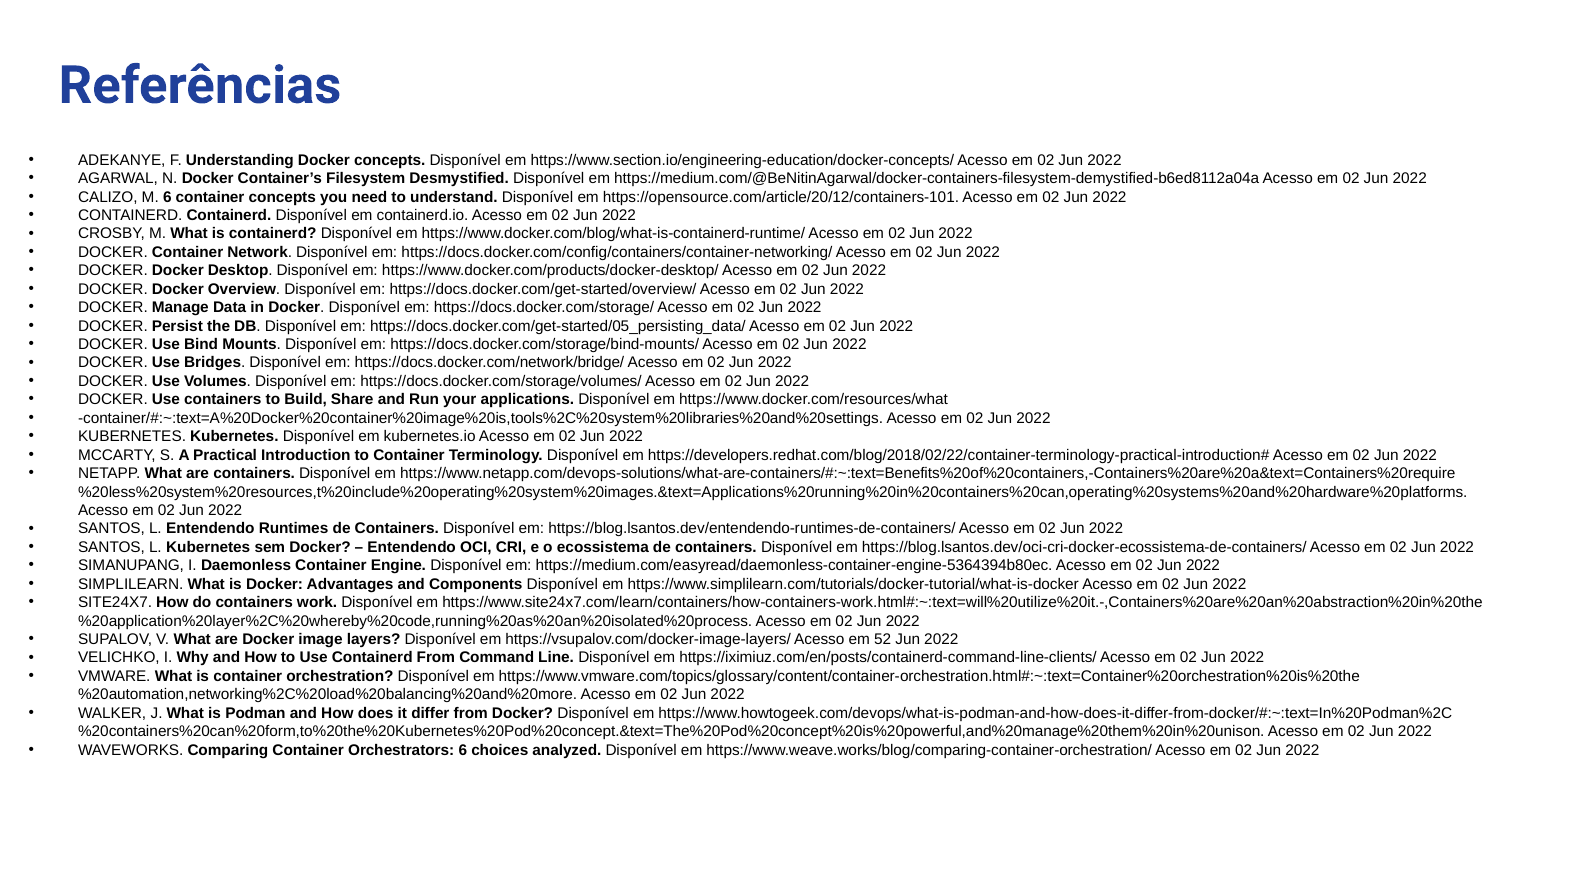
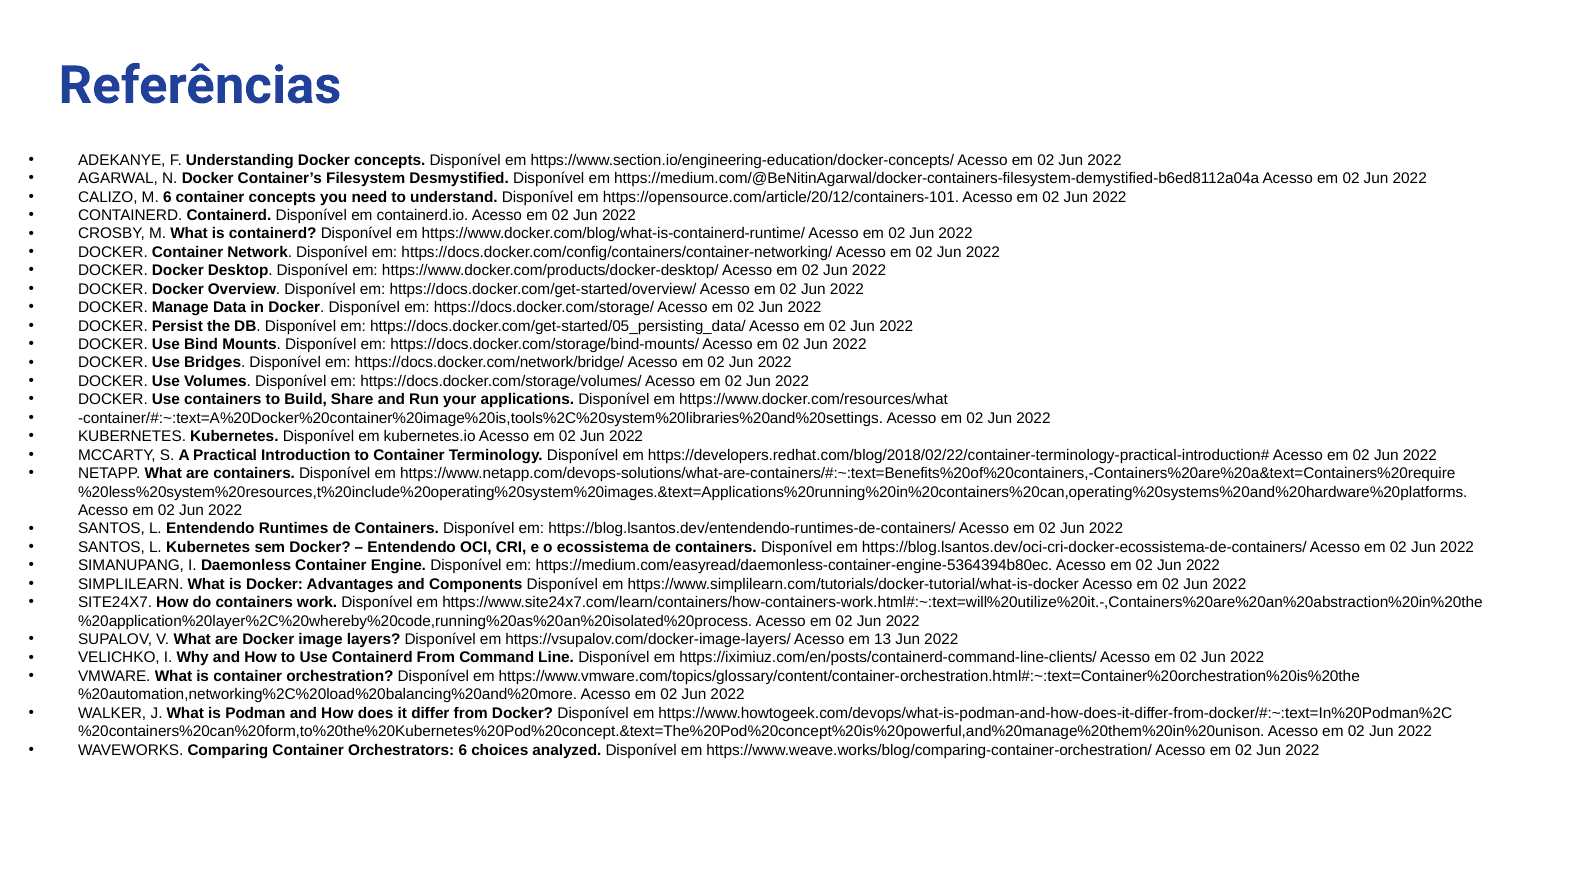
52: 52 -> 13
